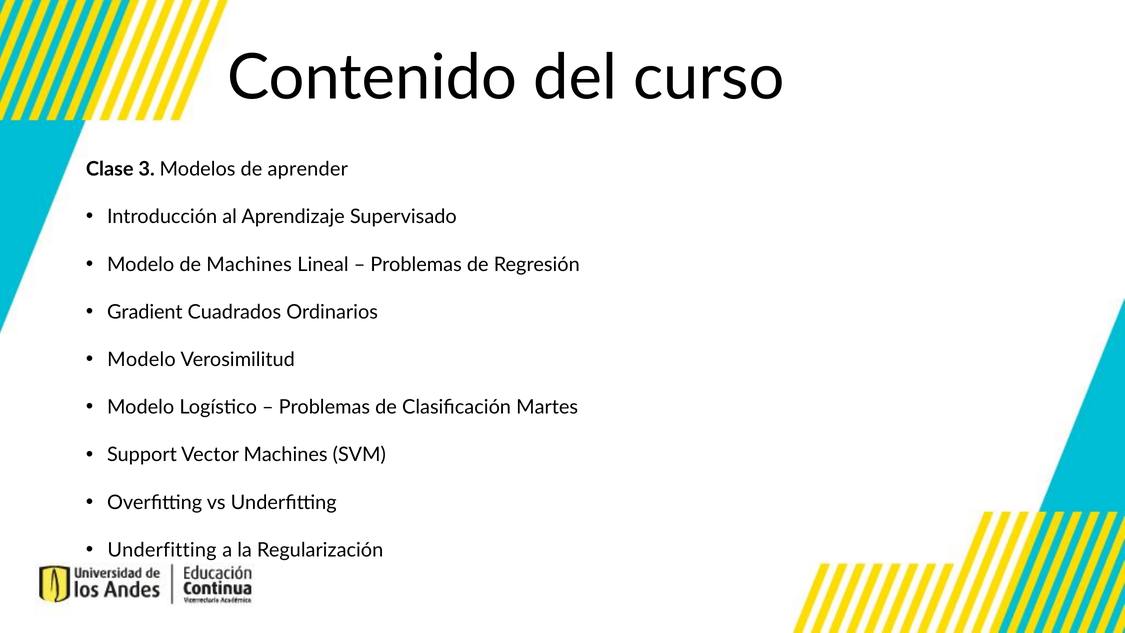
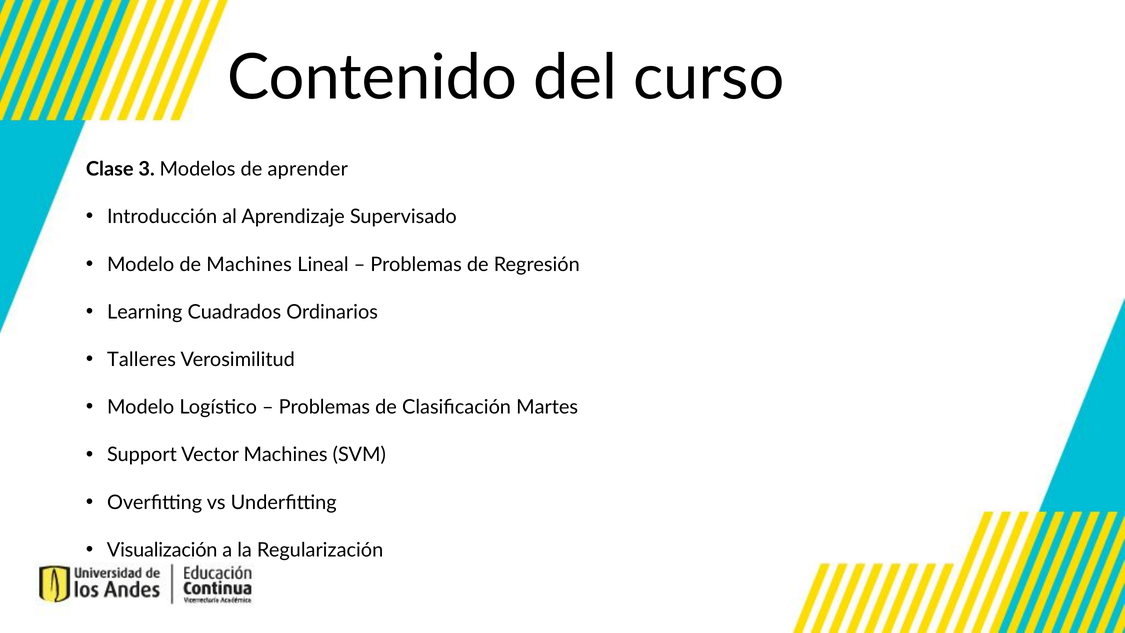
Gradient: Gradient -> Learning
Modelo at (141, 360): Modelo -> Talleres
Underfitting at (162, 550): Underfitting -> Visualización
